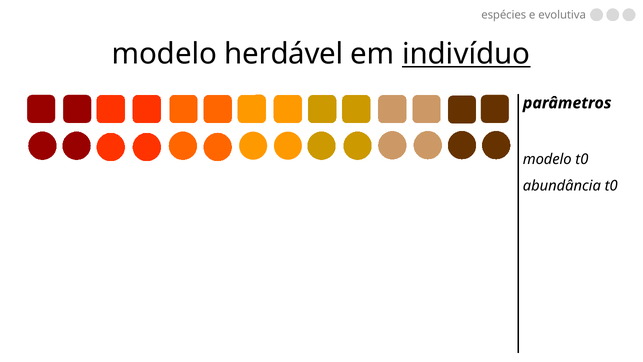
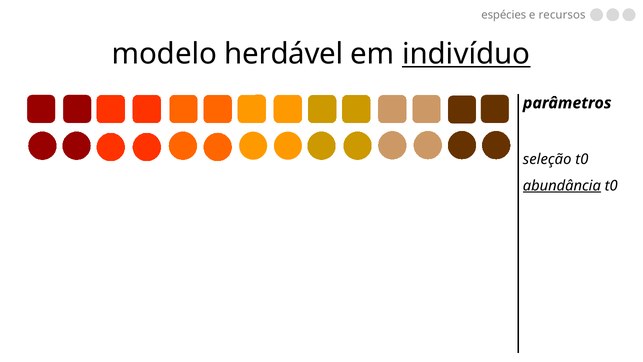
evolutiva: evolutiva -> recursos
modelo at (547, 159): modelo -> seleção
abundância underline: none -> present
